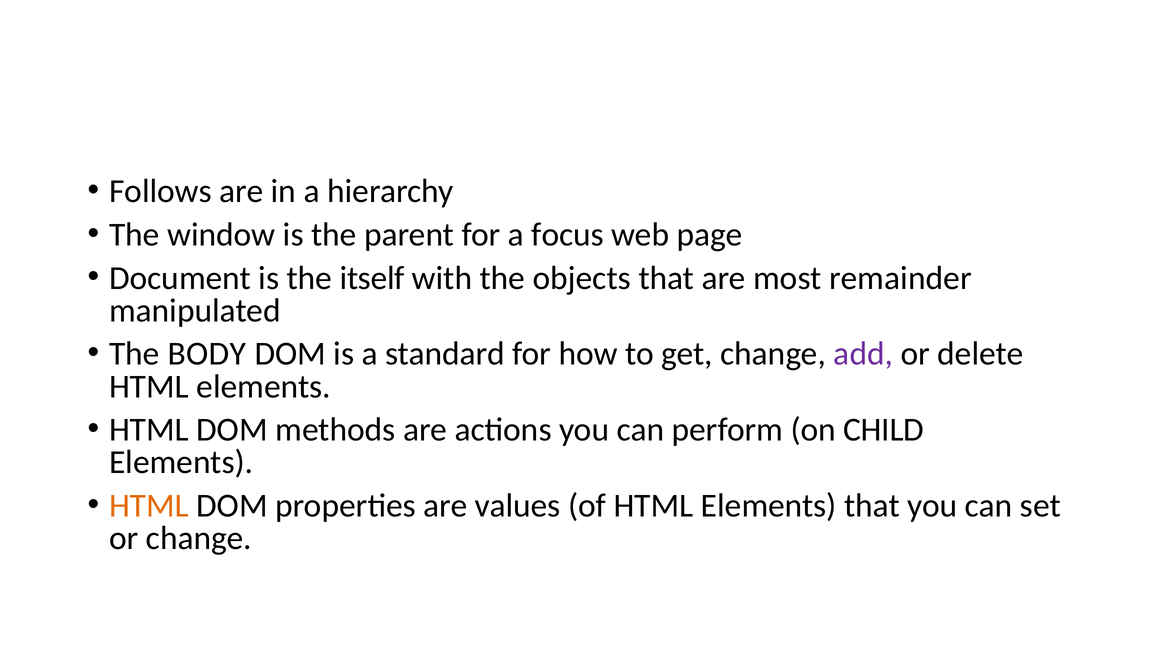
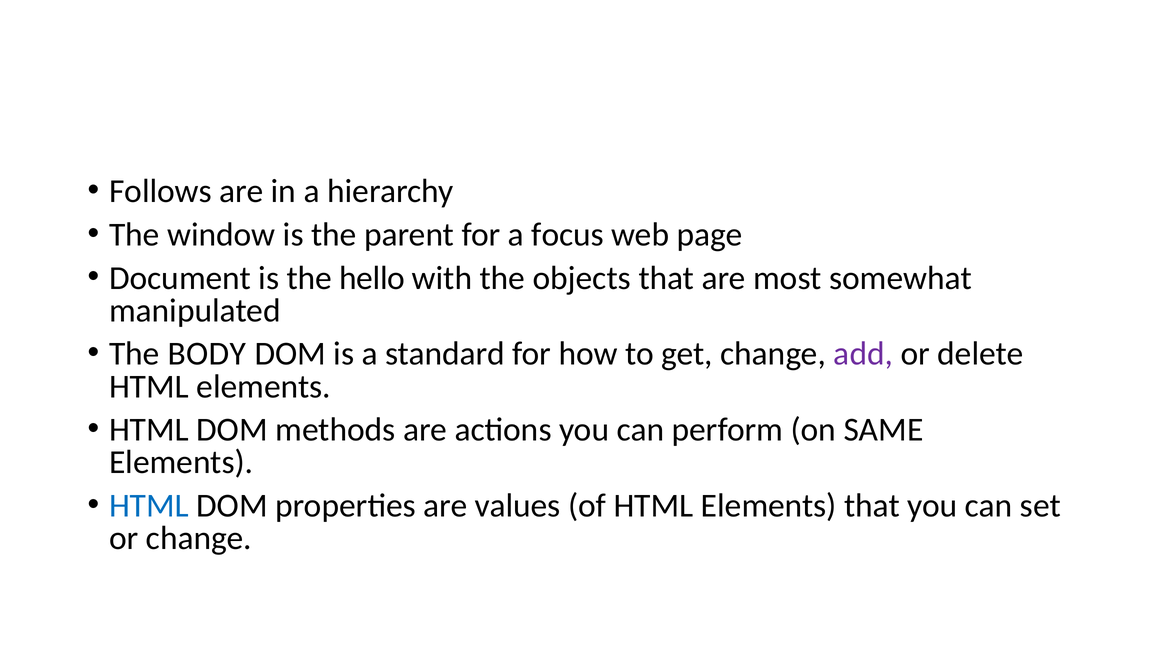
itself: itself -> hello
remainder: remainder -> somewhat
CHILD: CHILD -> SAME
HTML at (149, 506) colour: orange -> blue
